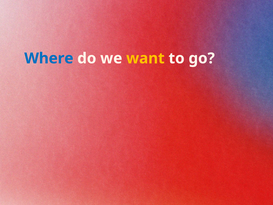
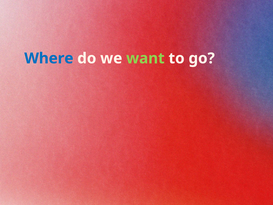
want colour: yellow -> light green
